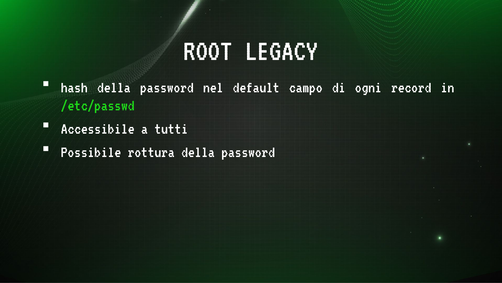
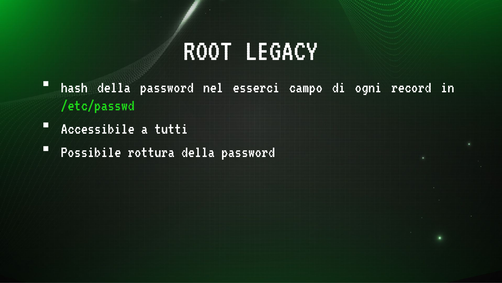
default: default -> esserci
